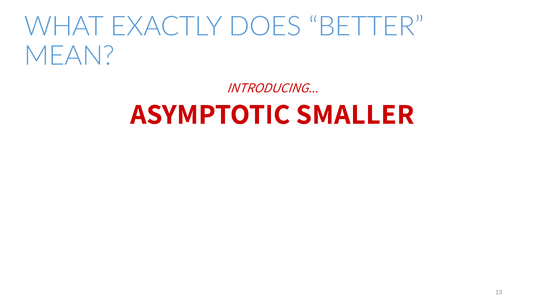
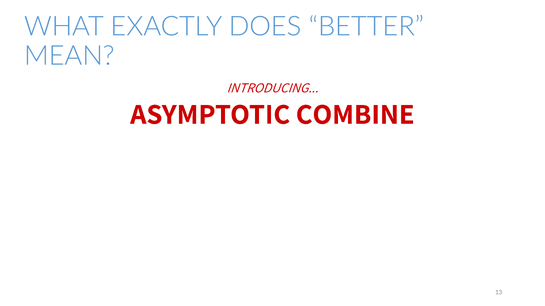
SMALLER: SMALLER -> COMBINE
